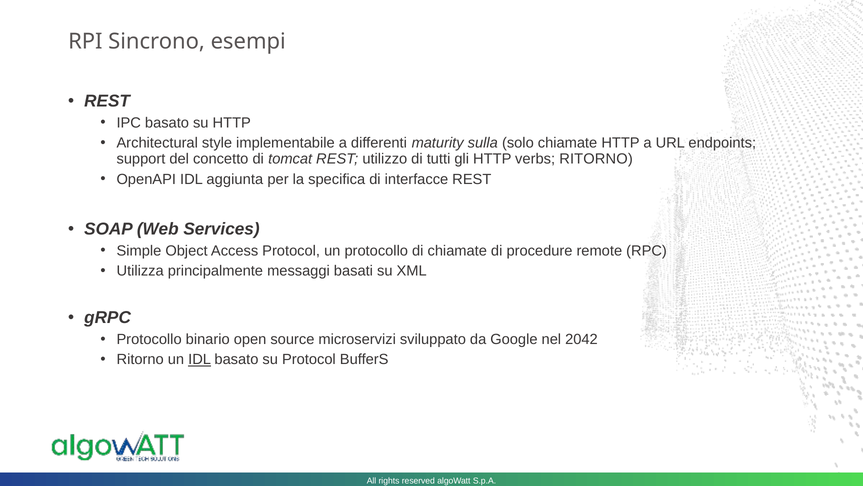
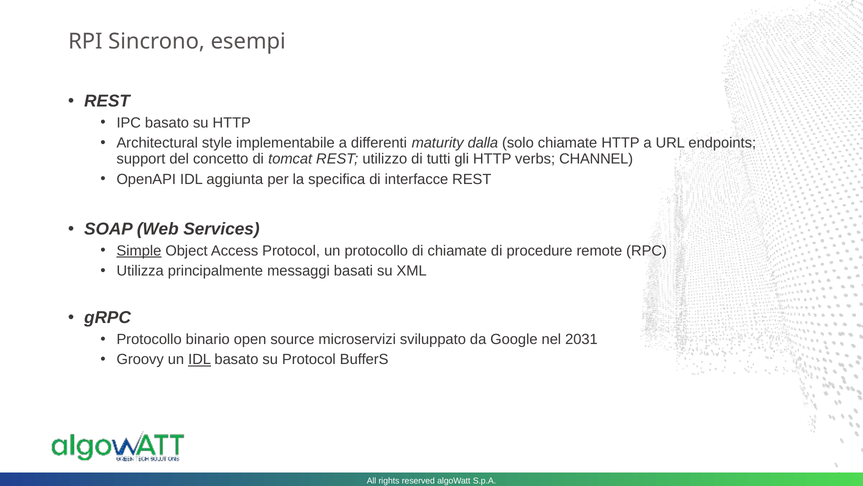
sulla: sulla -> dalla
verbs RITORNO: RITORNO -> CHANNEL
Simple underline: none -> present
2042: 2042 -> 2031
Ritorno at (140, 359): Ritorno -> Groovy
